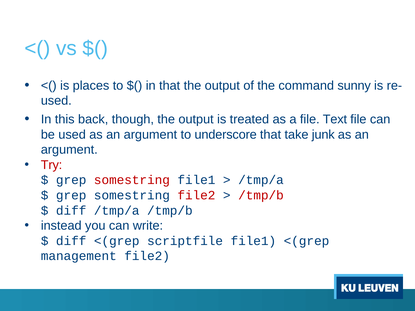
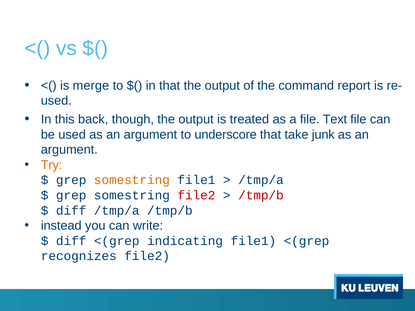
places: places -> merge
sunny: sunny -> report
Try colour: red -> orange
somestring at (132, 180) colour: red -> orange
scriptfile: scriptfile -> indicating
management: management -> recognizes
